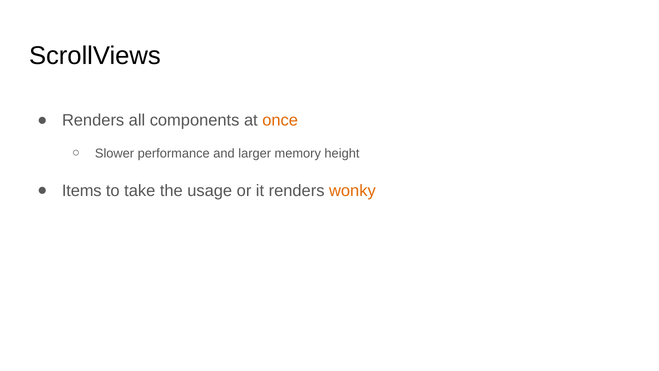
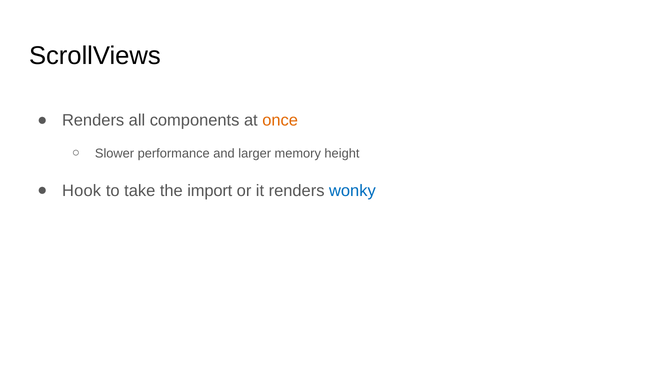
Items: Items -> Hook
usage: usage -> import
wonky colour: orange -> blue
